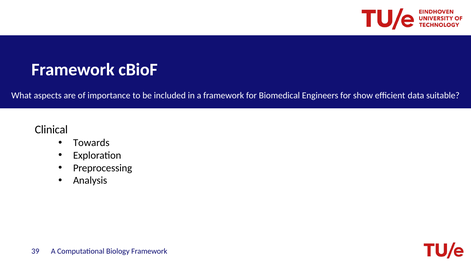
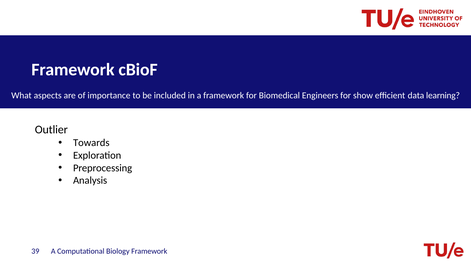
suitable: suitable -> learning
Clinical: Clinical -> Outlier
